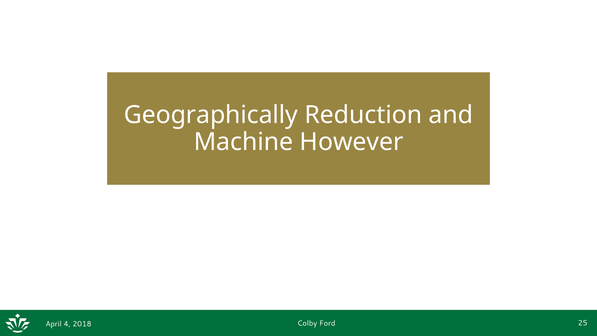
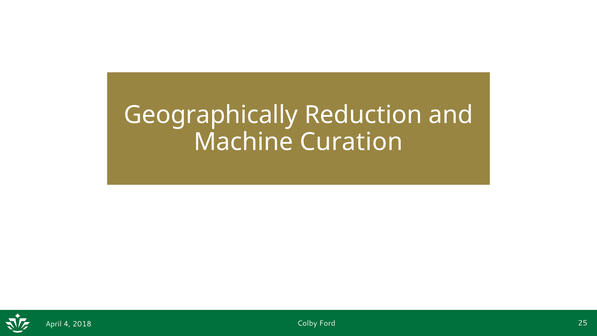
However: However -> Curation
